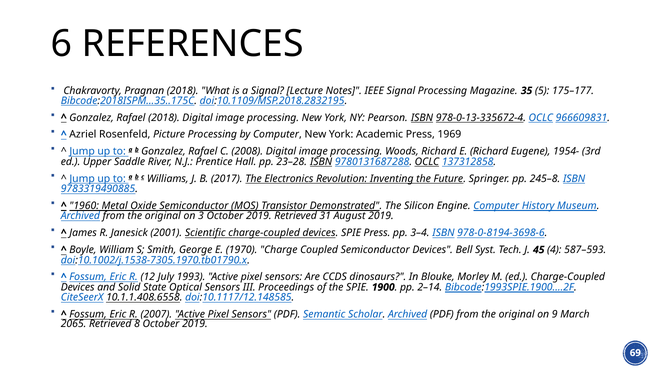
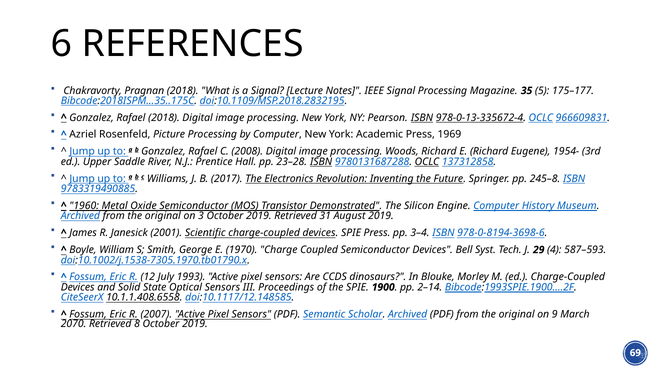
45: 45 -> 29
2065: 2065 -> 2070
